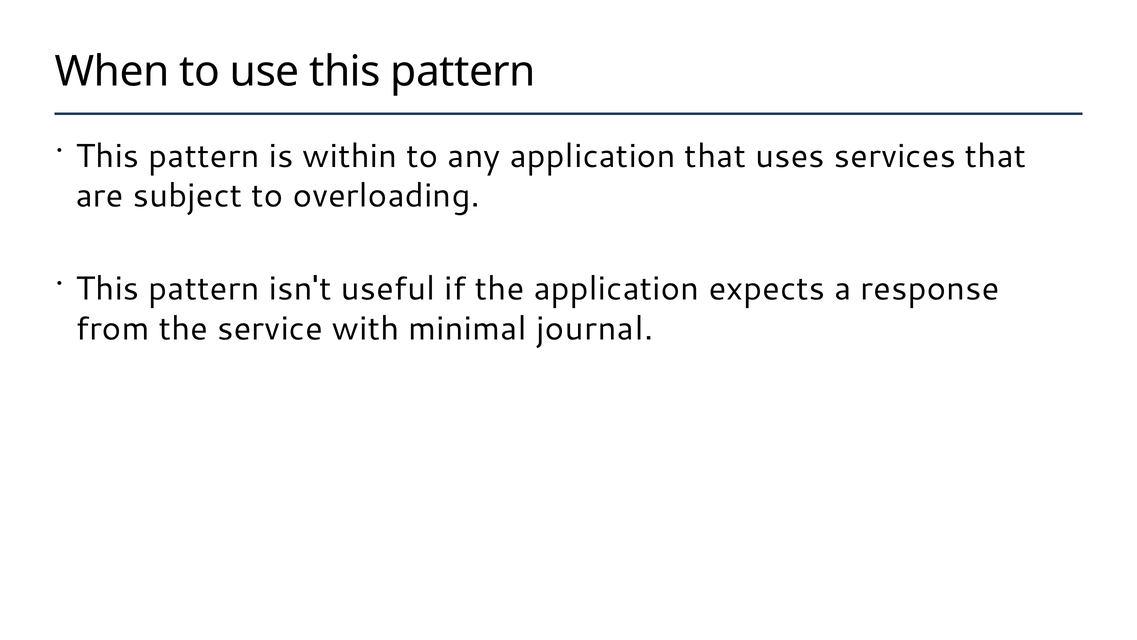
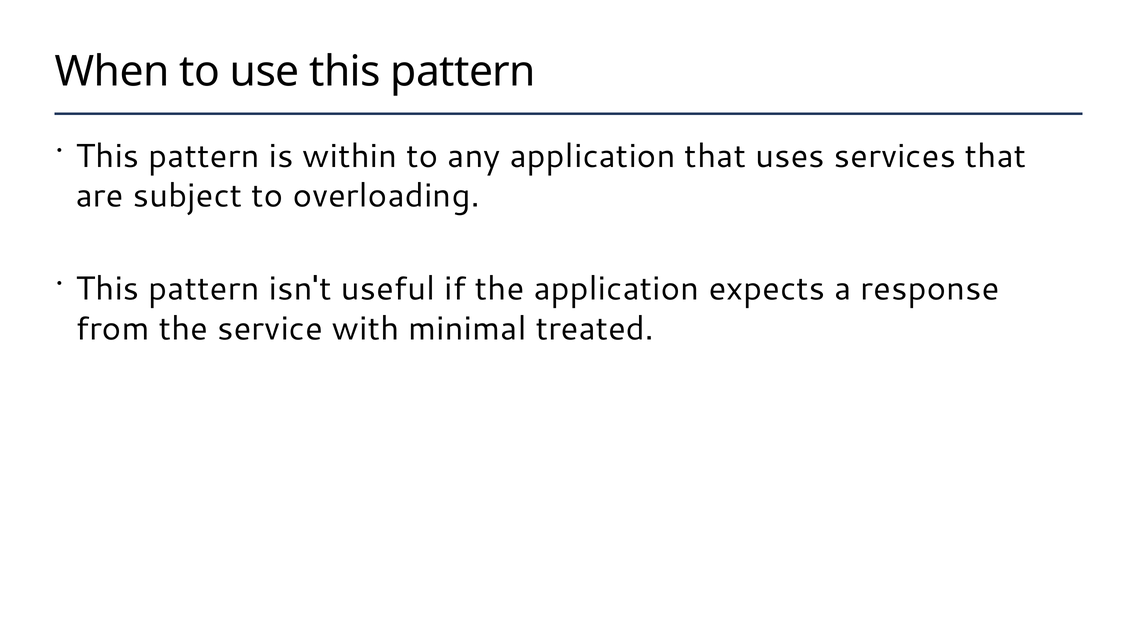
journal: journal -> treated
